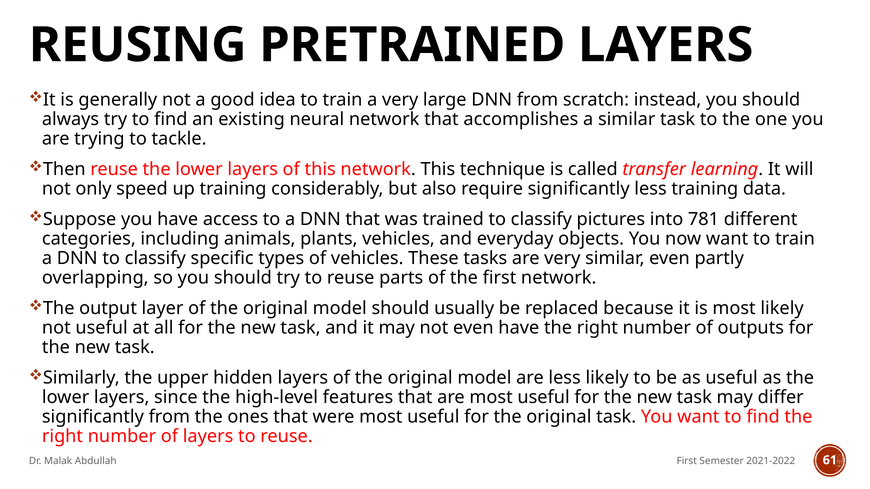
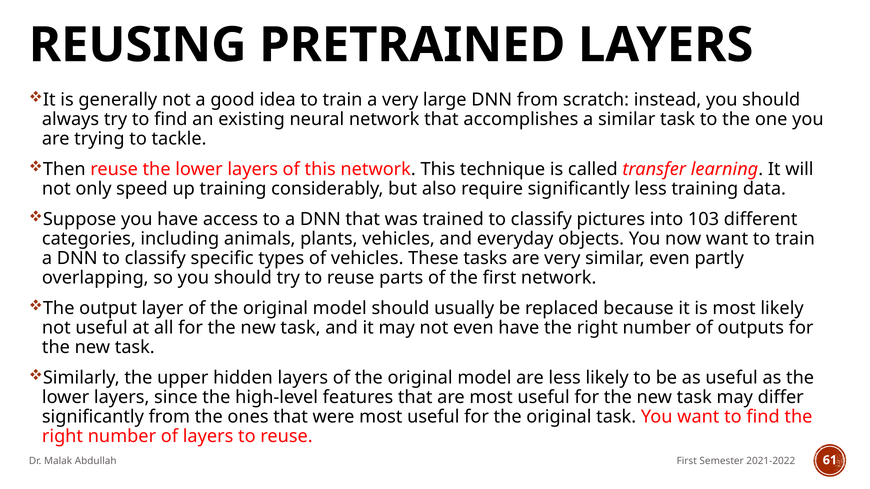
781: 781 -> 103
